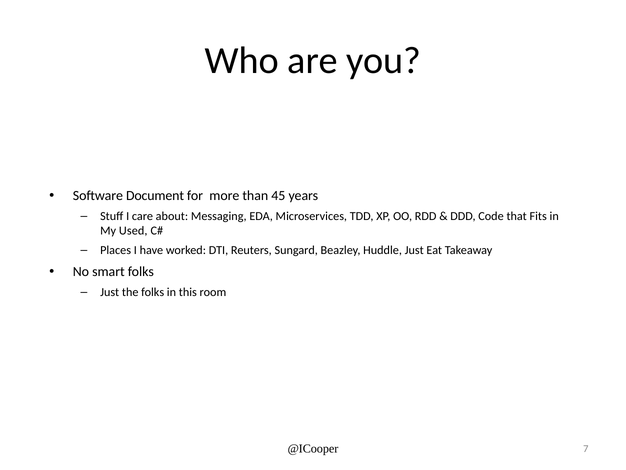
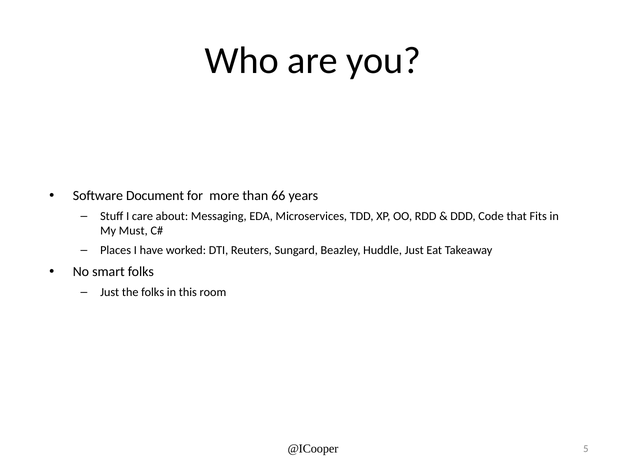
45: 45 -> 66
Used: Used -> Must
7: 7 -> 5
